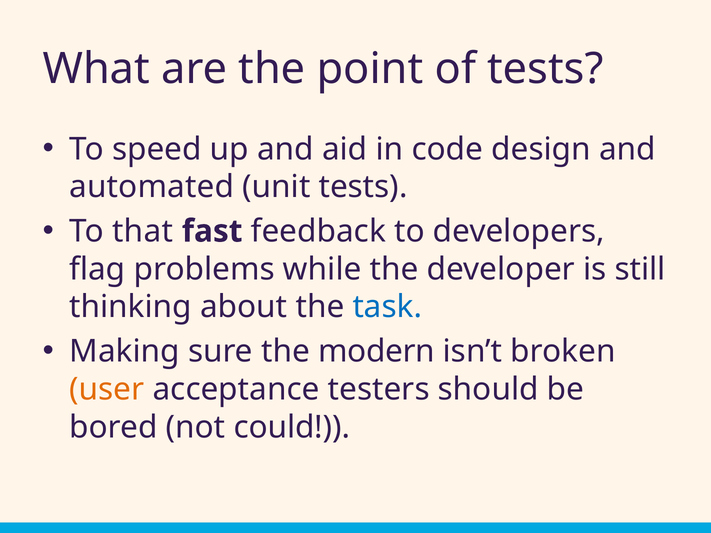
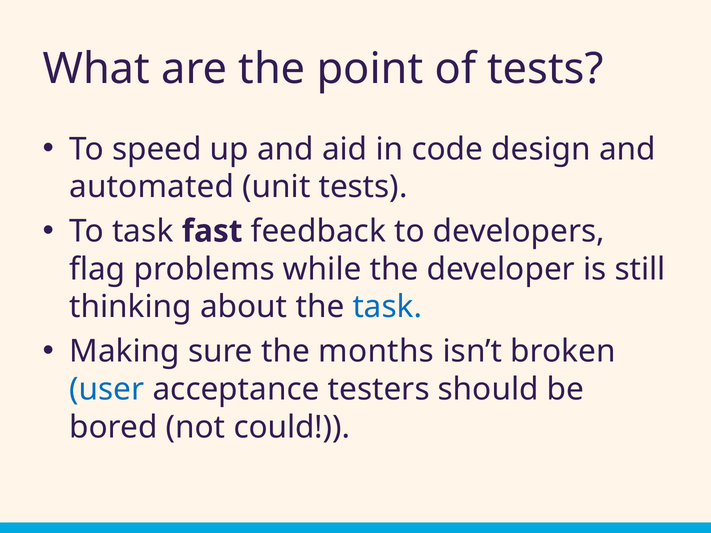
To that: that -> task
modern: modern -> months
user colour: orange -> blue
